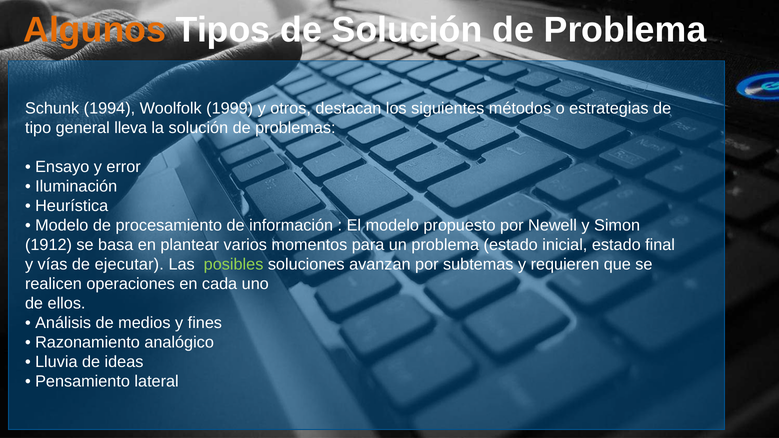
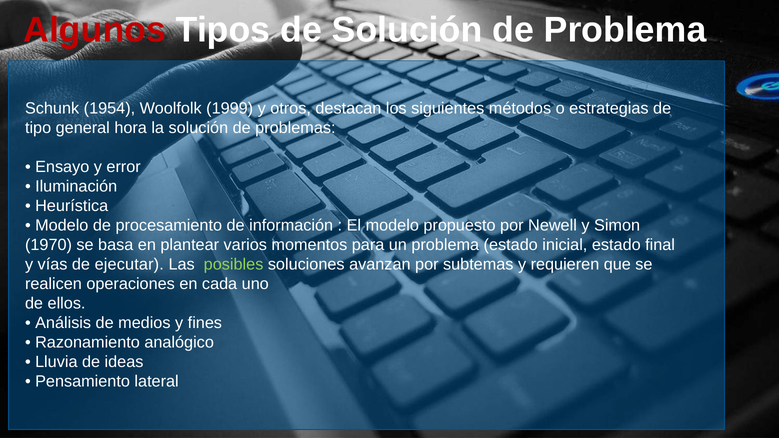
Algunos colour: orange -> red
1994: 1994 -> 1954
lleva: lleva -> hora
1912: 1912 -> 1970
